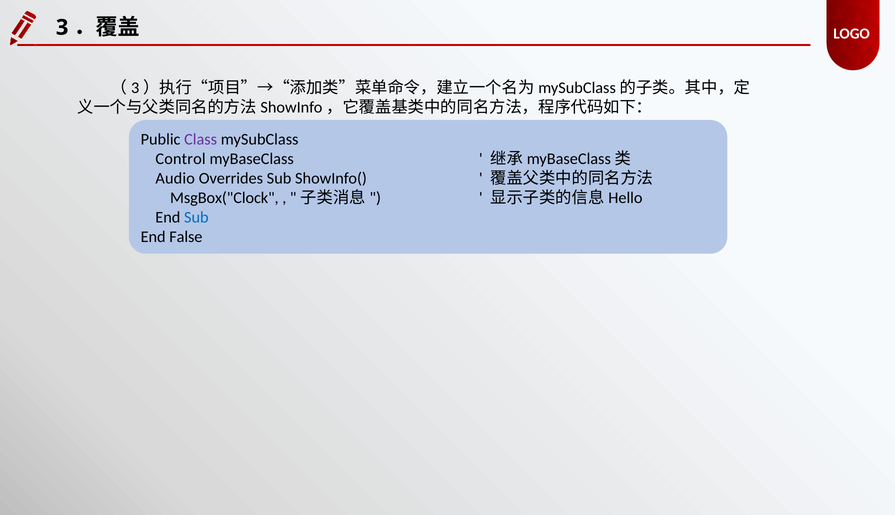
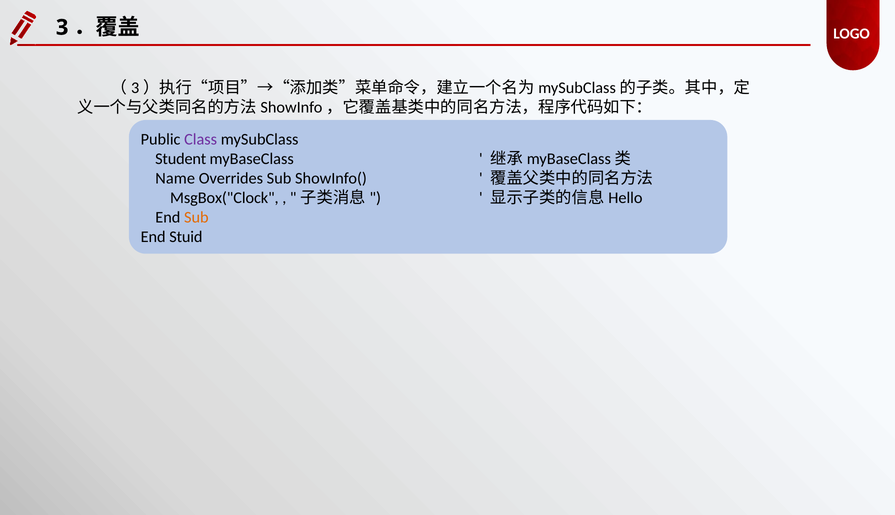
Control: Control -> Student
Audio: Audio -> Name
Sub at (196, 217) colour: blue -> orange
False: False -> Stuid
